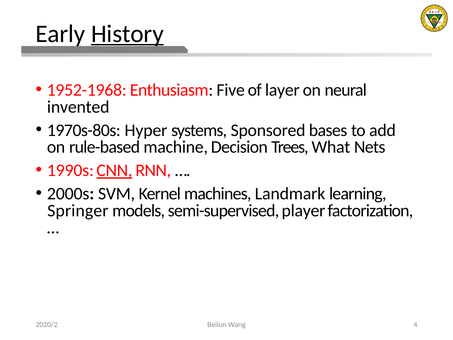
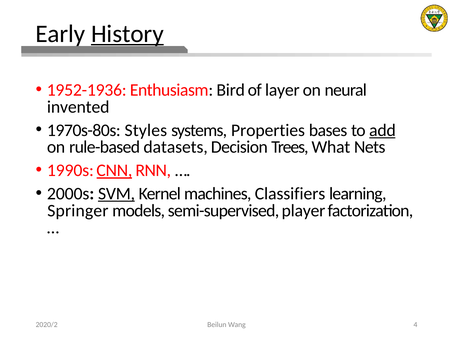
1952-1968: 1952-1968 -> 1952-1936
Five: Five -> Bird
Hyper: Hyper -> Styles
Sponsored: Sponsored -> Properties
add underline: none -> present
machine: machine -> datasets
SVM underline: none -> present
Landmark: Landmark -> Classifiers
